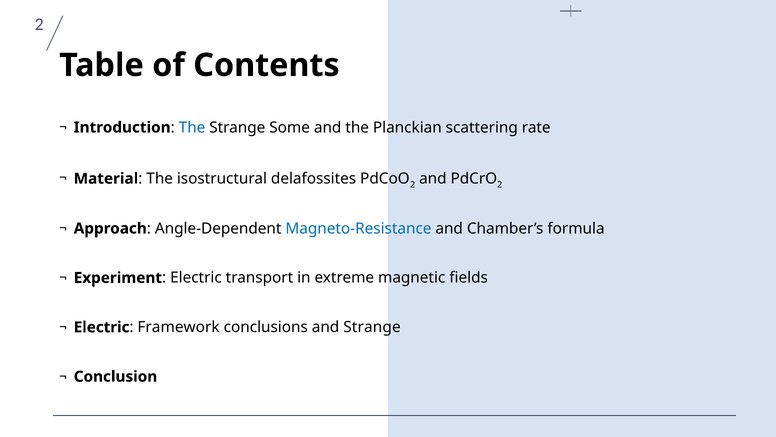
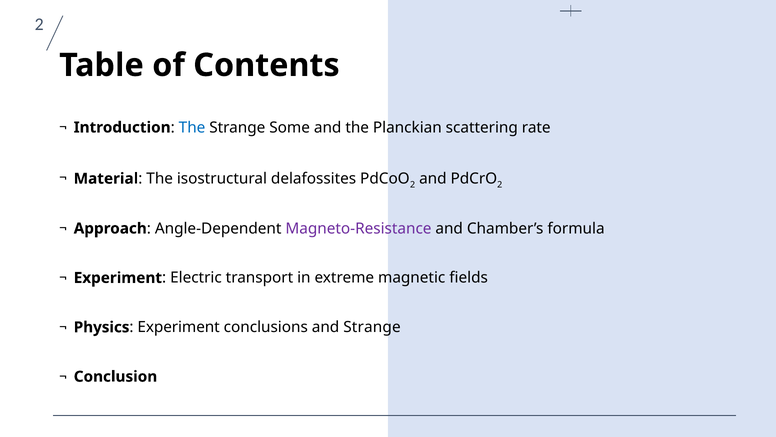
Magneto-Resistance colour: blue -> purple
Electric at (102, 327): Electric -> Physics
Framework at (179, 327): Framework -> Experiment
